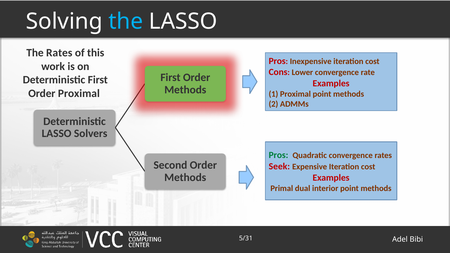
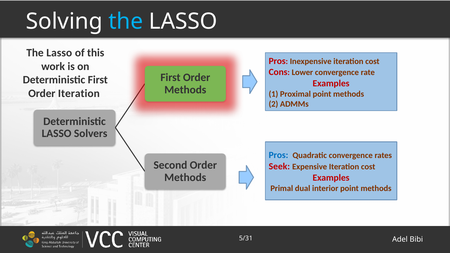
Rates at (59, 53): Rates -> Lasso
Order Proximal: Proximal -> Iteration
Pros at (278, 155) colour: green -> blue
